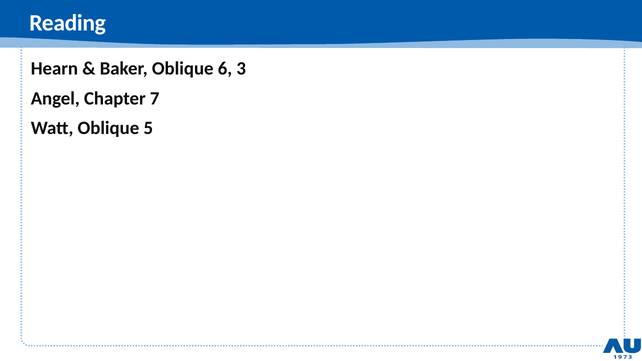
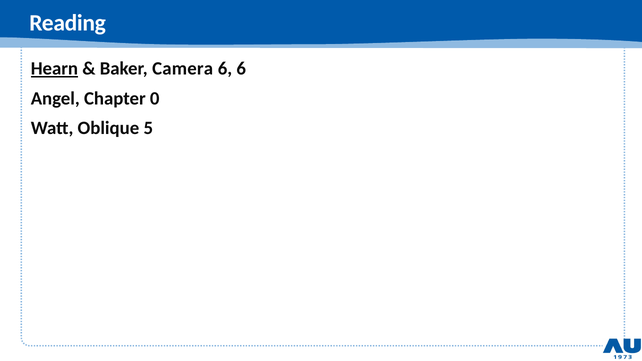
Hearn underline: none -> present
Baker Oblique: Oblique -> Camera
6 3: 3 -> 6
7: 7 -> 0
